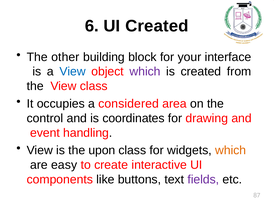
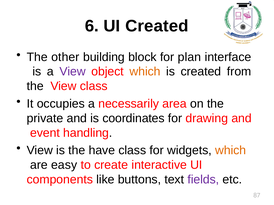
your: your -> plan
View at (73, 72) colour: blue -> purple
which at (145, 72) colour: purple -> orange
considered: considered -> necessarily
control: control -> private
upon: upon -> have
